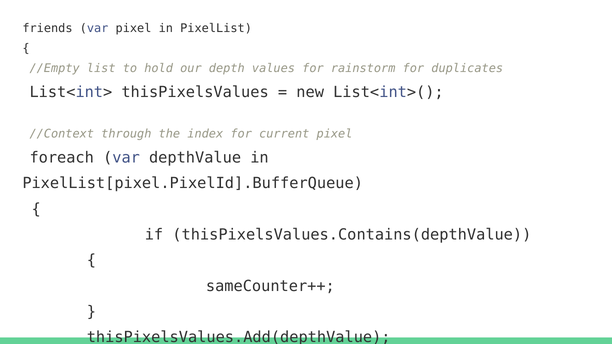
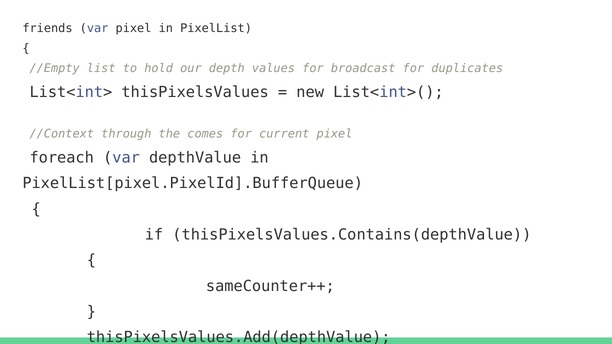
rainstorm: rainstorm -> broadcast
index: index -> comes
